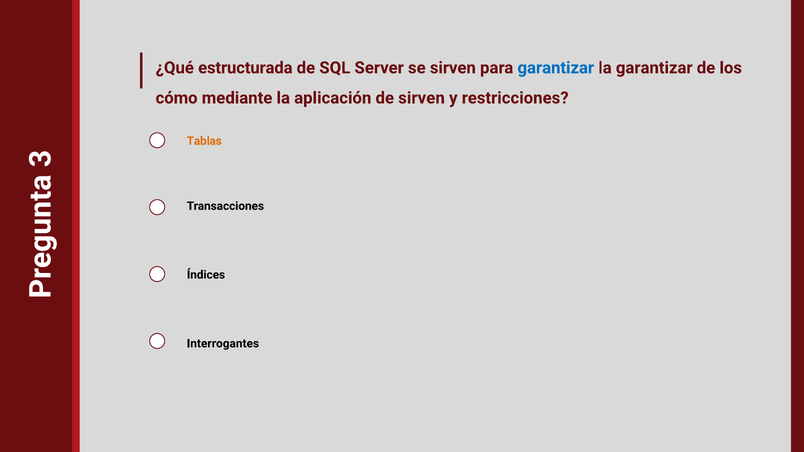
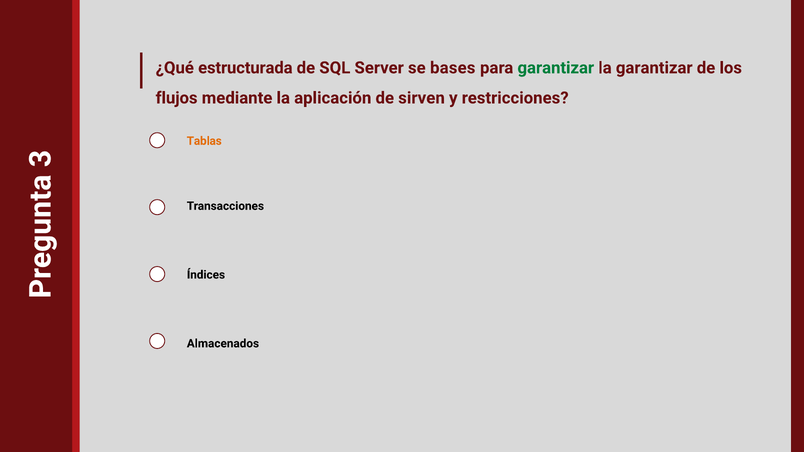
se sirven: sirven -> bases
garantizar at (556, 68) colour: blue -> green
cómo: cómo -> flujos
Interrogantes: Interrogantes -> Almacenados
